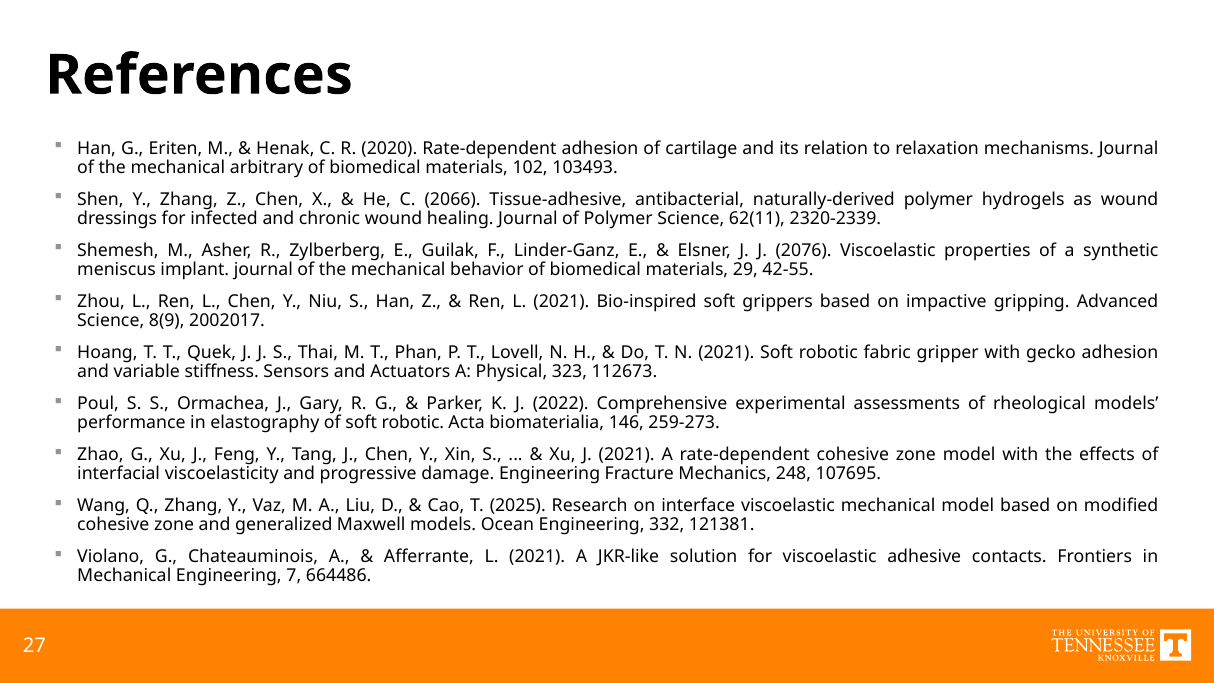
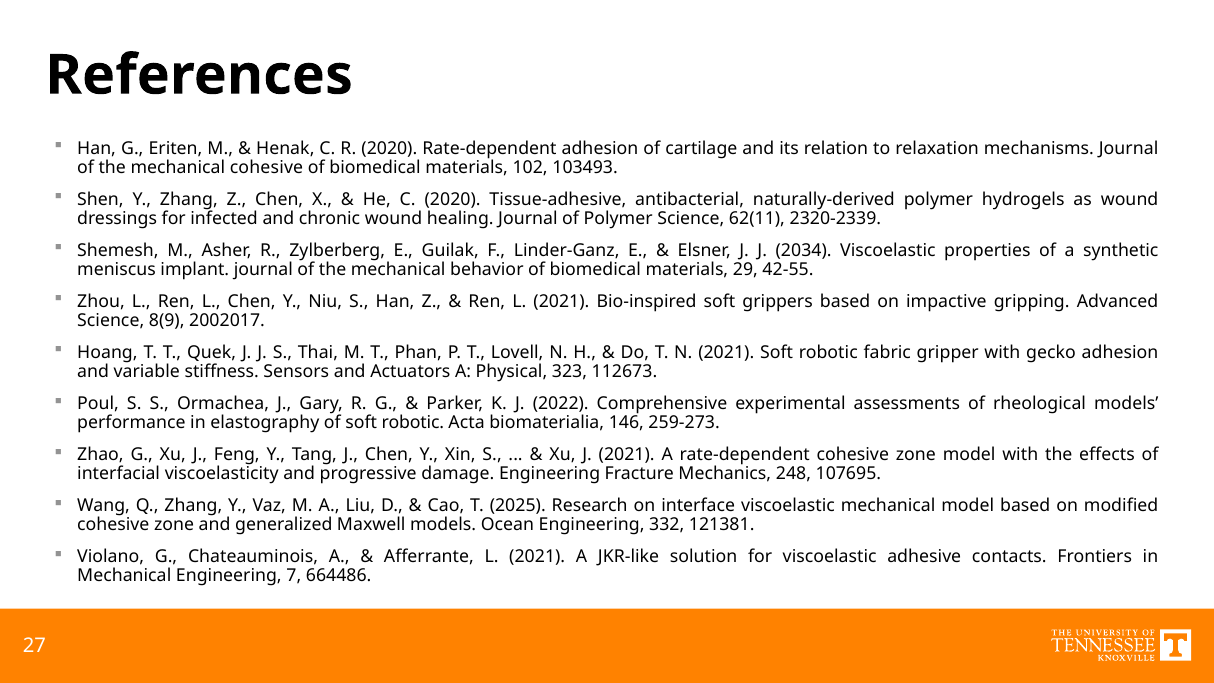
mechanical arbitrary: arbitrary -> cohesive
C 2066: 2066 -> 2020
2076: 2076 -> 2034
